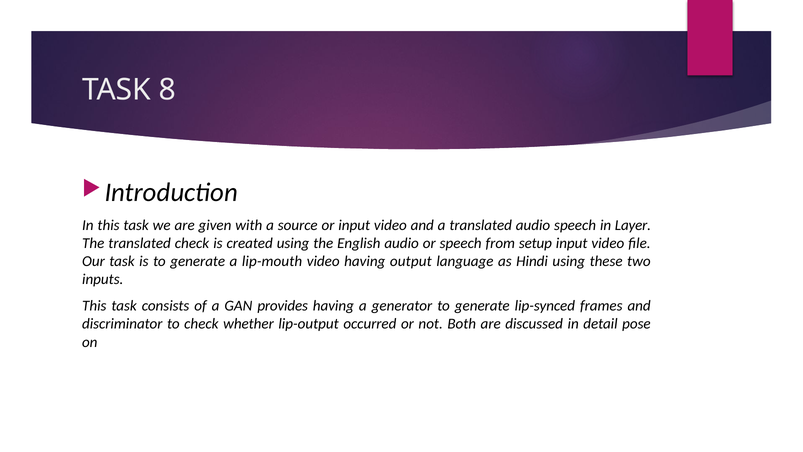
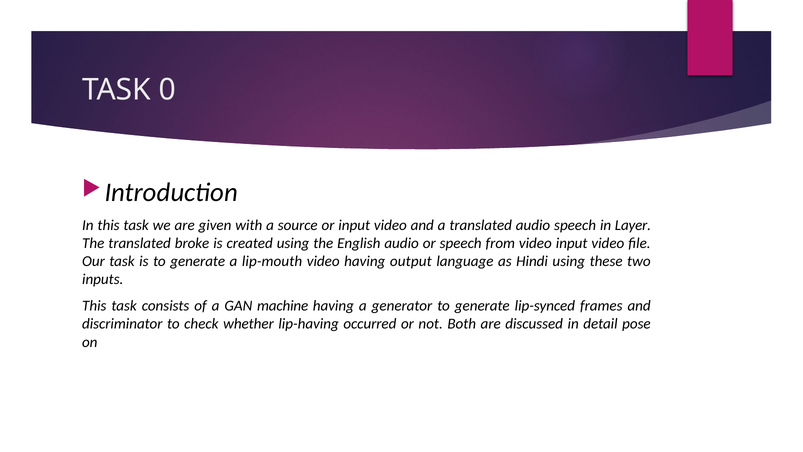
8: 8 -> 0
translated check: check -> broke
from setup: setup -> video
provides: provides -> machine
lip-output: lip-output -> lip-having
